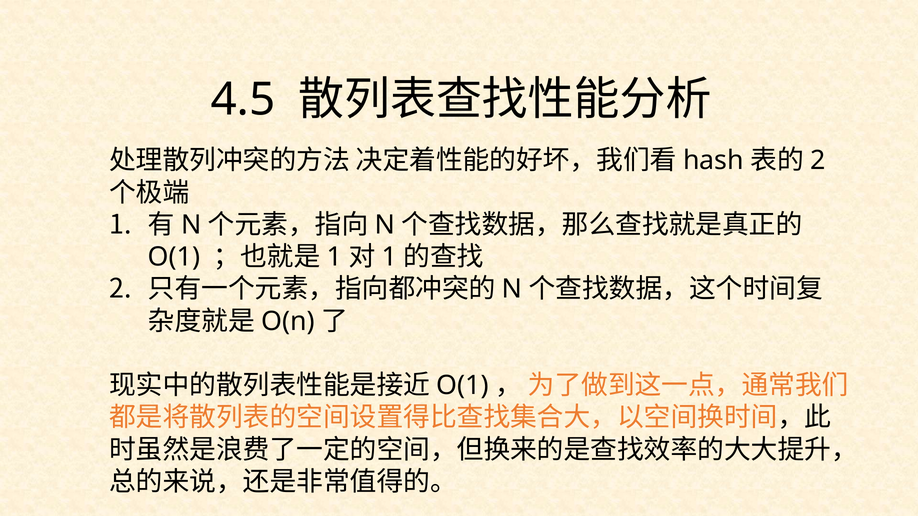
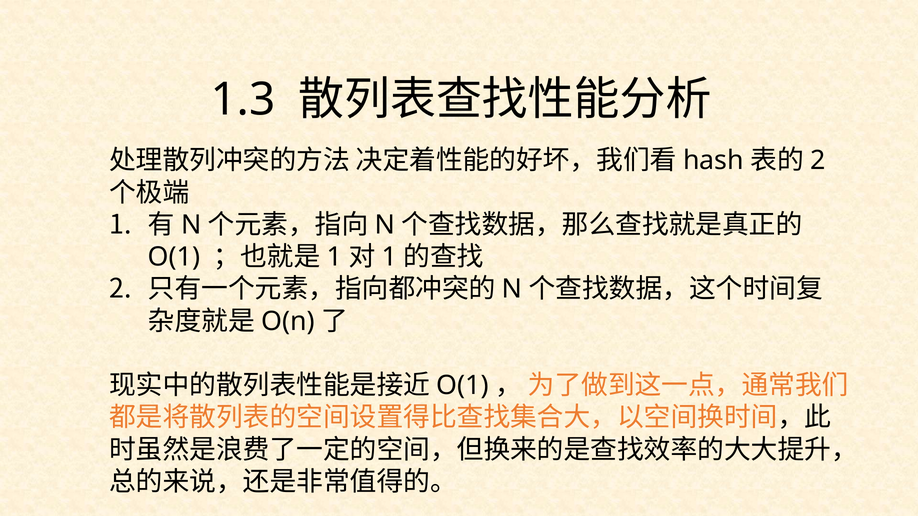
4.5: 4.5 -> 1.3
